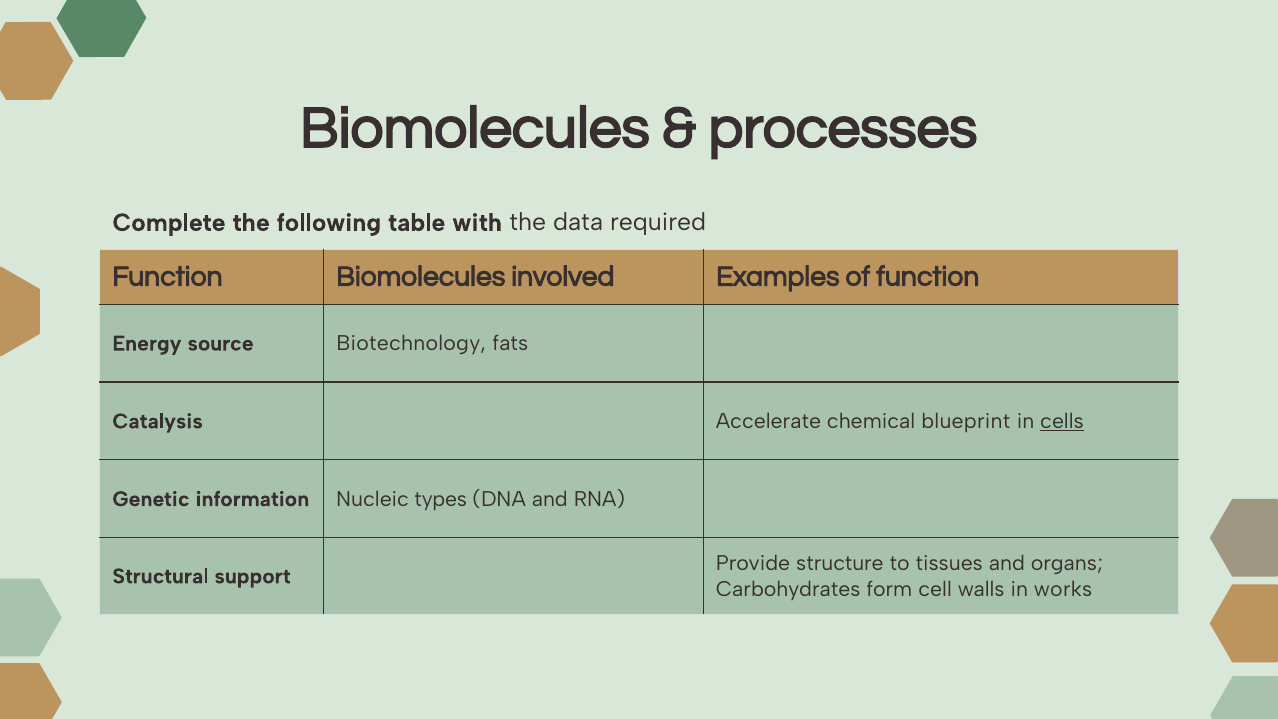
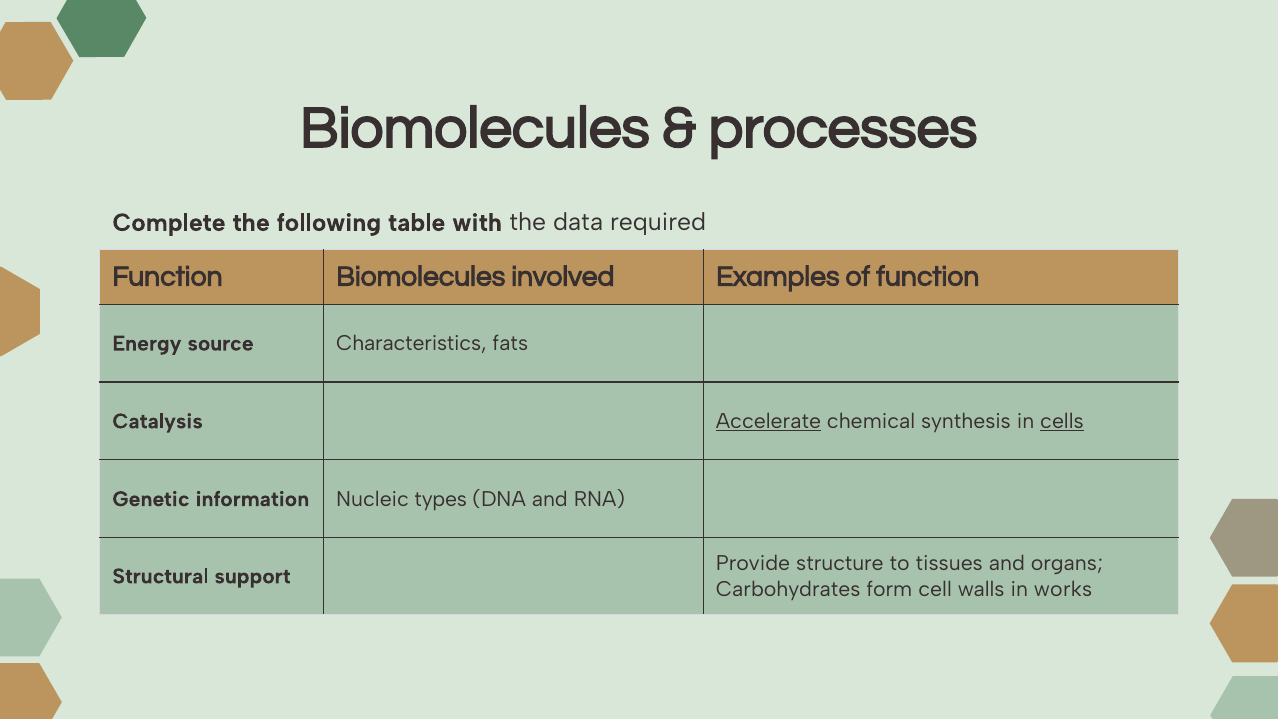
Biotechnology: Biotechnology -> Characteristics
Accelerate underline: none -> present
blueprint: blueprint -> synthesis
